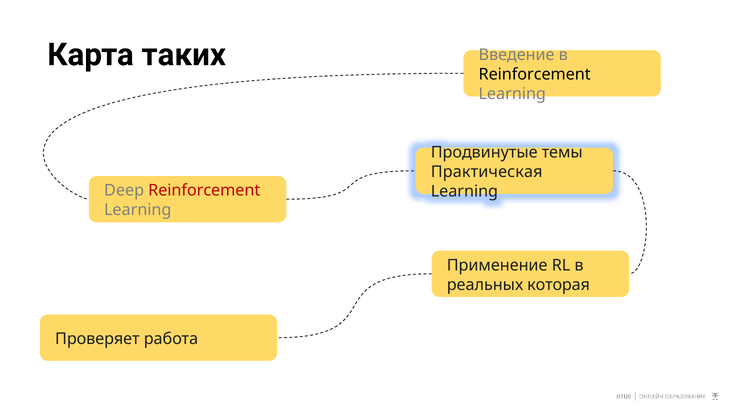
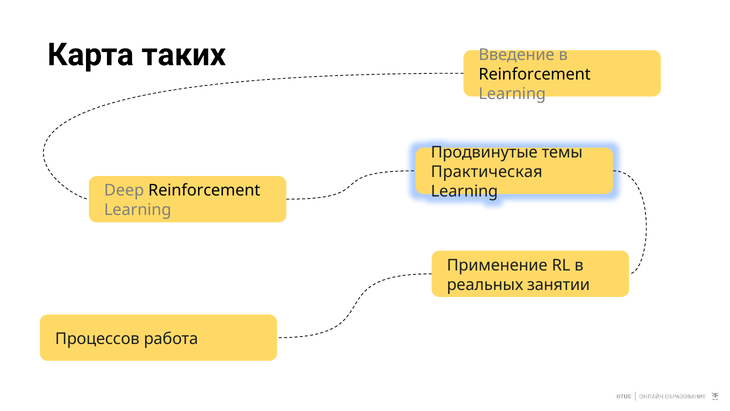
Reinforcement at (204, 190) colour: red -> black
которая: которая -> занятии
Проверяет: Проверяет -> Процессов
